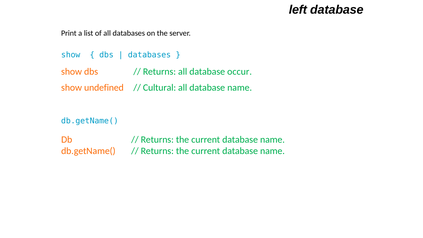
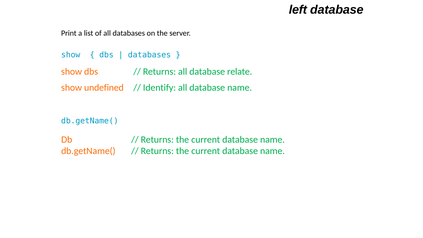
occur: occur -> relate
Cultural: Cultural -> Identify
